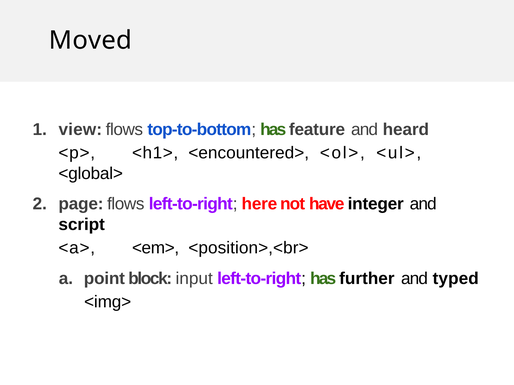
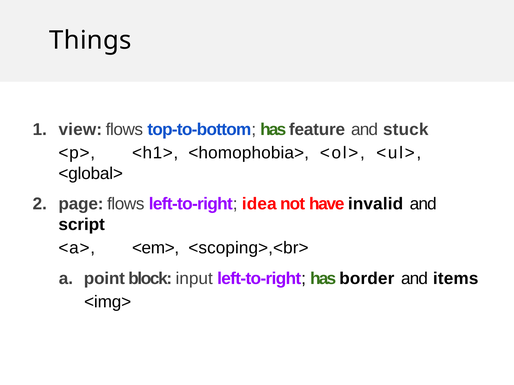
Moved: Moved -> Things
heard: heard -> stuck
<encountered>: <encountered> -> <homophobia>
here: here -> idea
integer: integer -> invalid
<position>,<br>: <position>,<br> -> <scoping>,<br>
further: further -> border
typed: typed -> items
